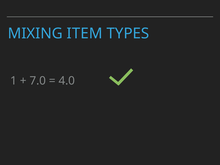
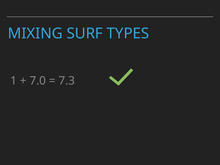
ITEM: ITEM -> SURF
4.0: 4.0 -> 7.3
